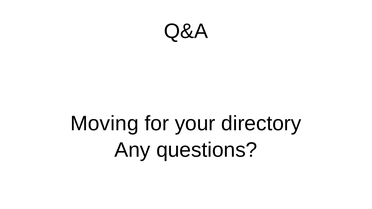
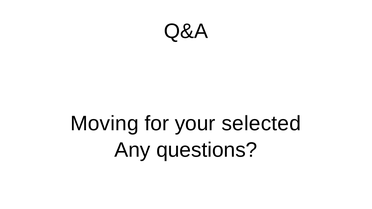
directory: directory -> selected
